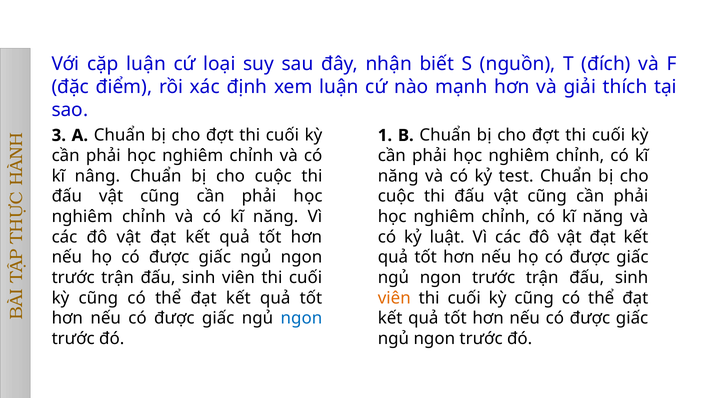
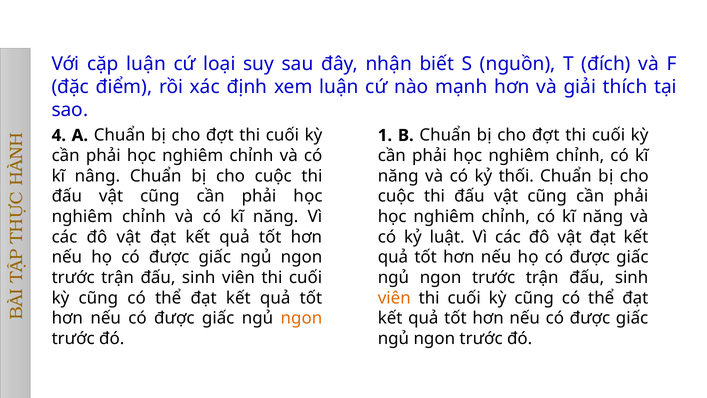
3: 3 -> 4
test: test -> thối
ngon at (301, 318) colour: blue -> orange
